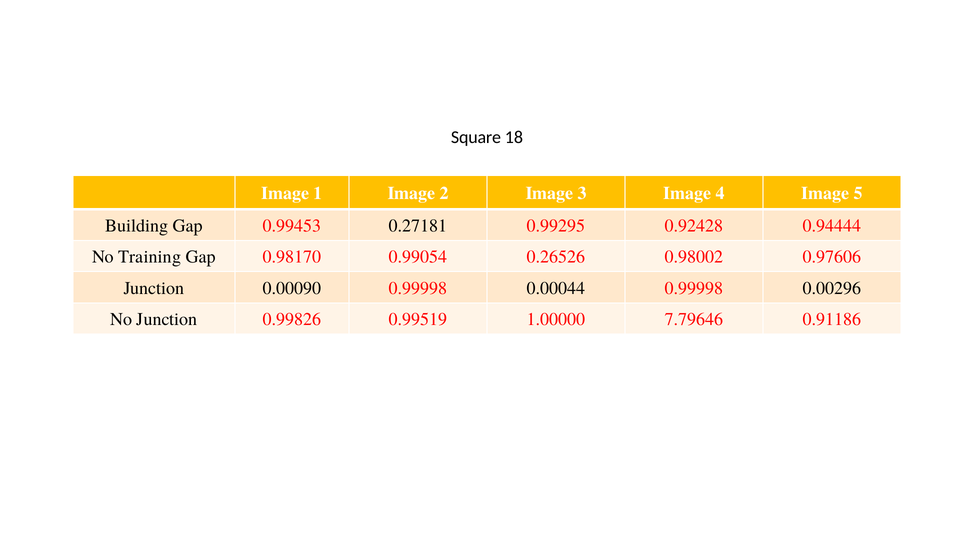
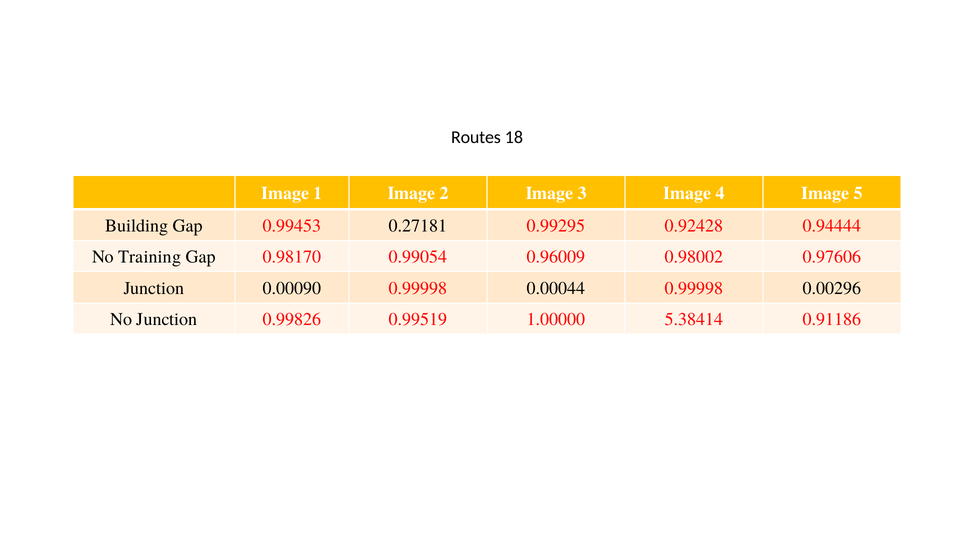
Square: Square -> Routes
0.26526: 0.26526 -> 0.96009
7.79646: 7.79646 -> 5.38414
